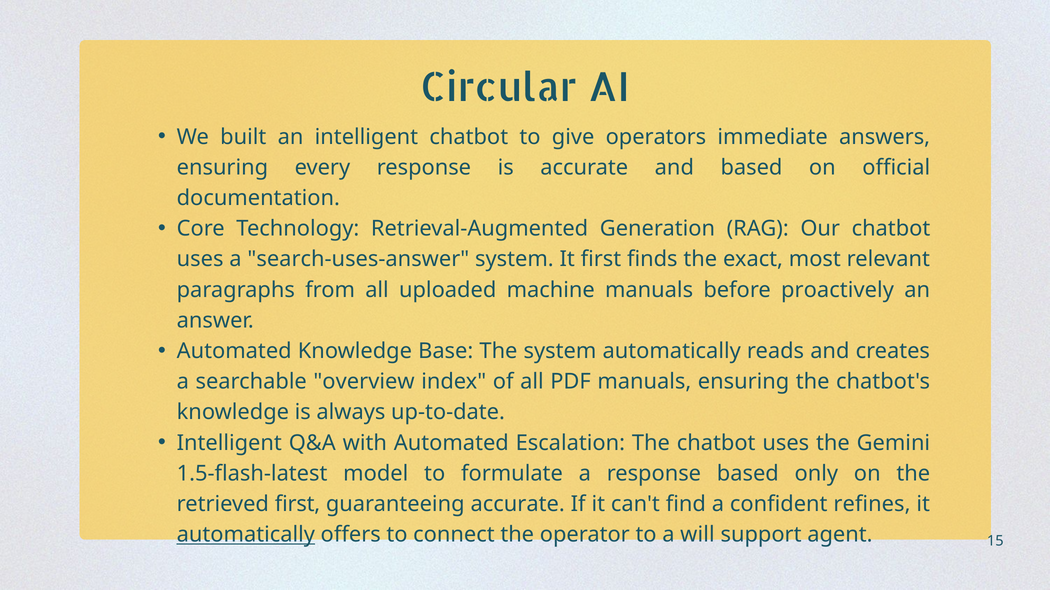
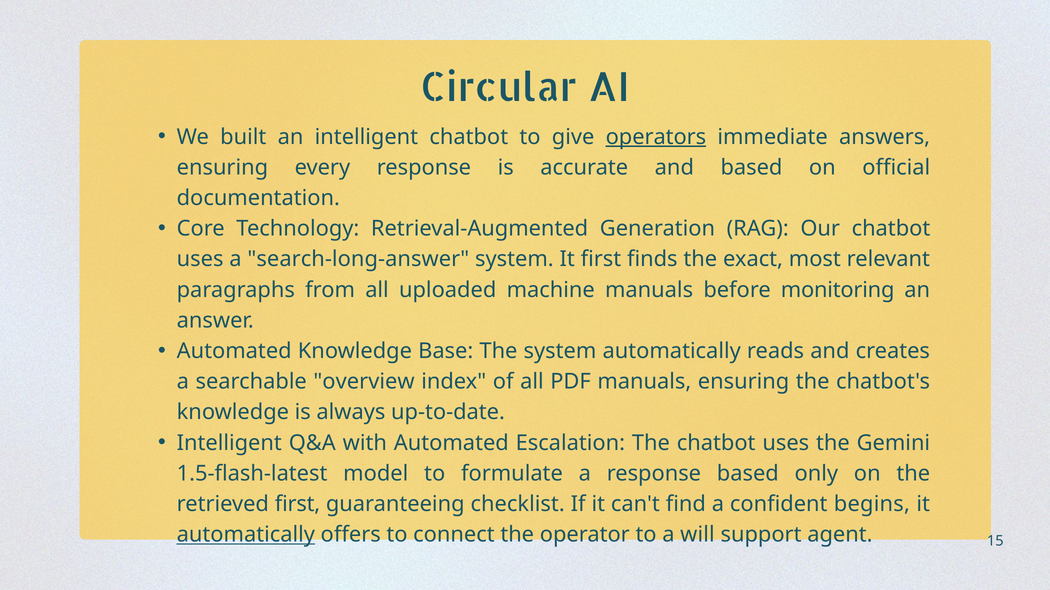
operators underline: none -> present
search-uses-answer: search-uses-answer -> search-long-answer
proactively: proactively -> monitoring
guaranteeing accurate: accurate -> checklist
refines: refines -> begins
